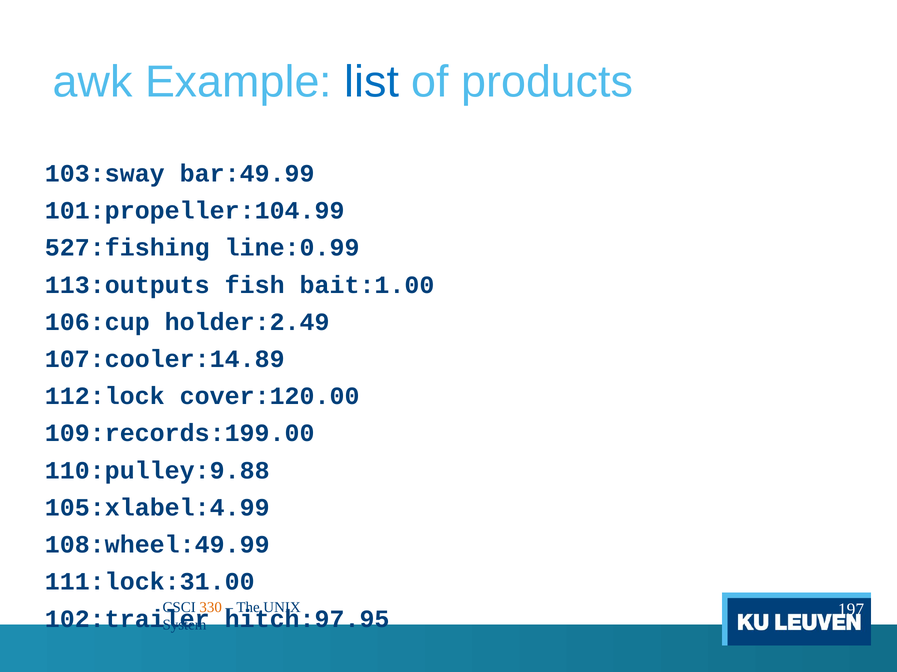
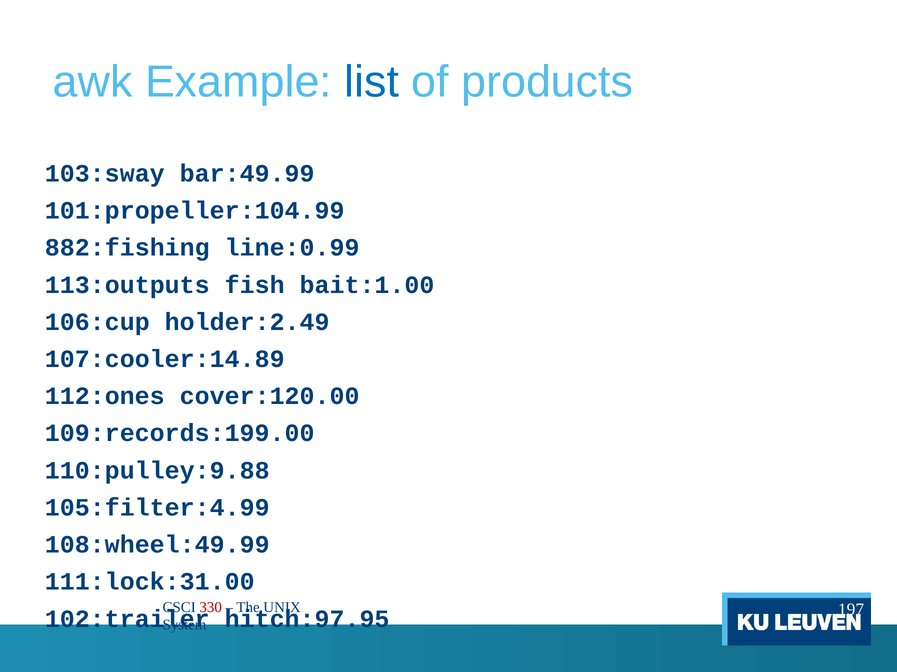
527:fishing: 527:fishing -> 882:fishing
112:lock: 112:lock -> 112:ones
105:xlabel:4.99: 105:xlabel:4.99 -> 105:filter:4.99
330 colour: orange -> red
